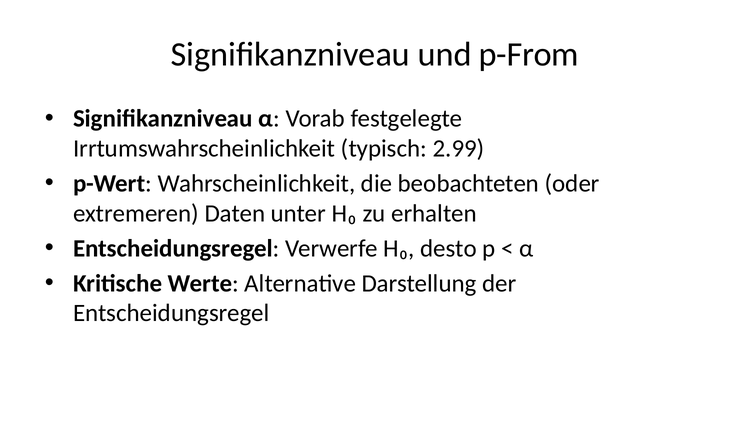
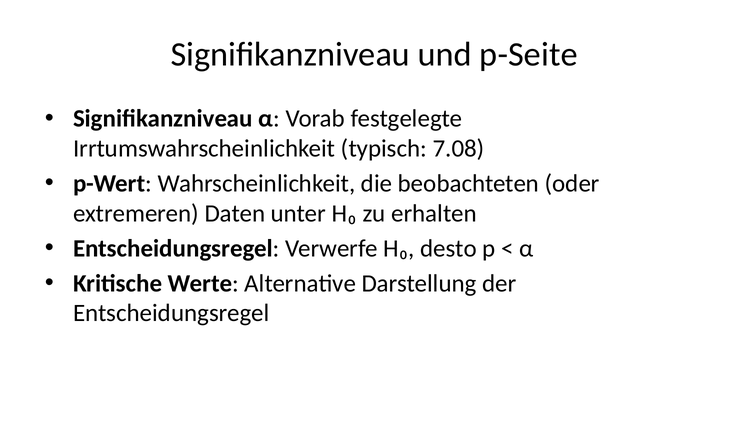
p-From: p-From -> p-Seite
2.99: 2.99 -> 7.08
